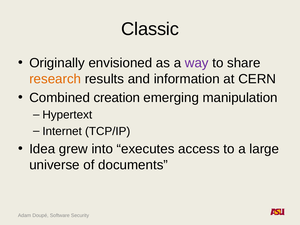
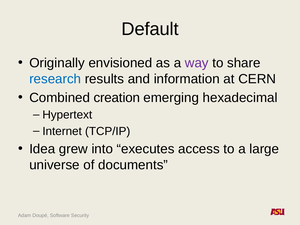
Classic: Classic -> Default
research colour: orange -> blue
manipulation: manipulation -> hexadecimal
